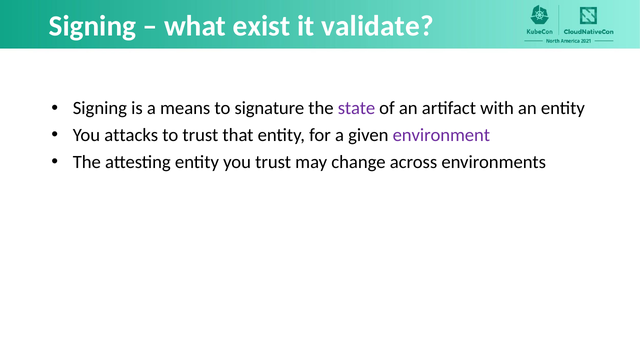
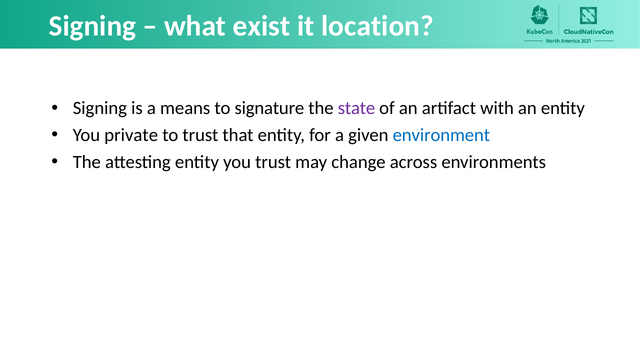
validate: validate -> location
attacks: attacks -> private
environment colour: purple -> blue
